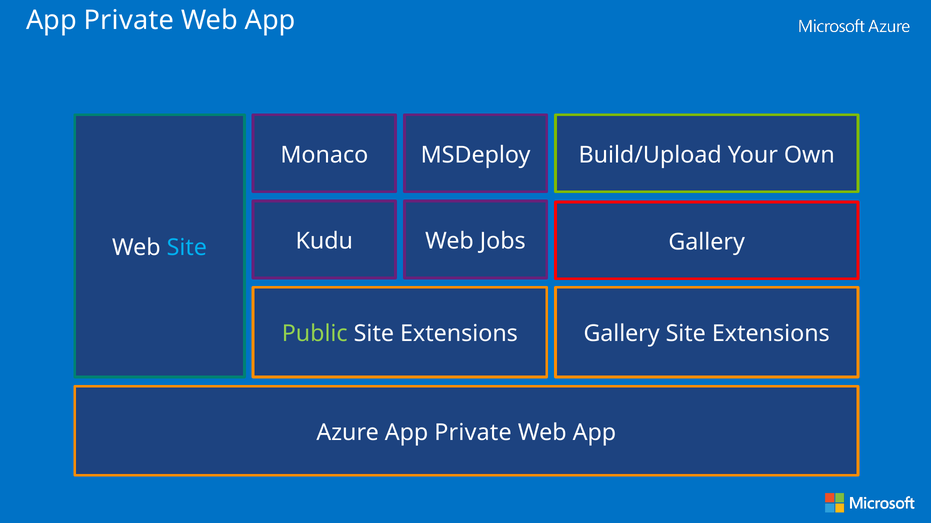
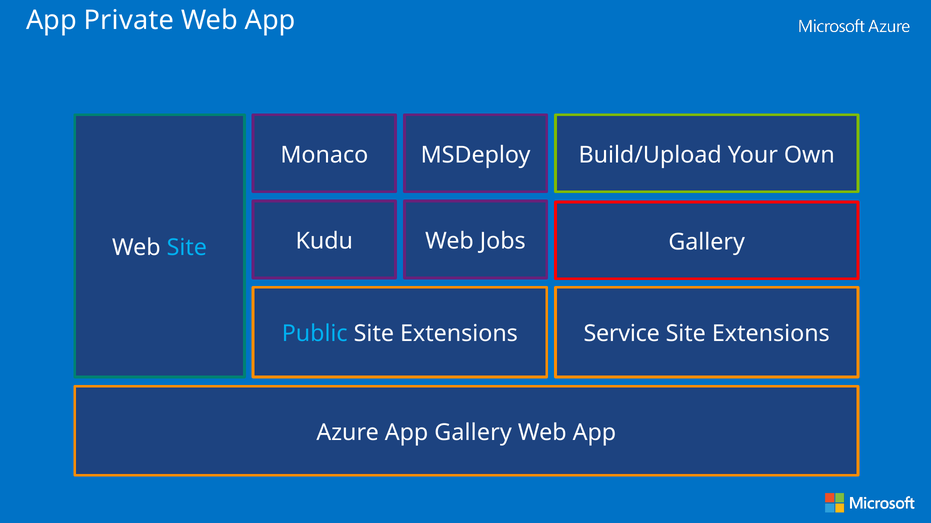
Public colour: light green -> light blue
Extensions Gallery: Gallery -> Service
Azure App Private: Private -> Gallery
